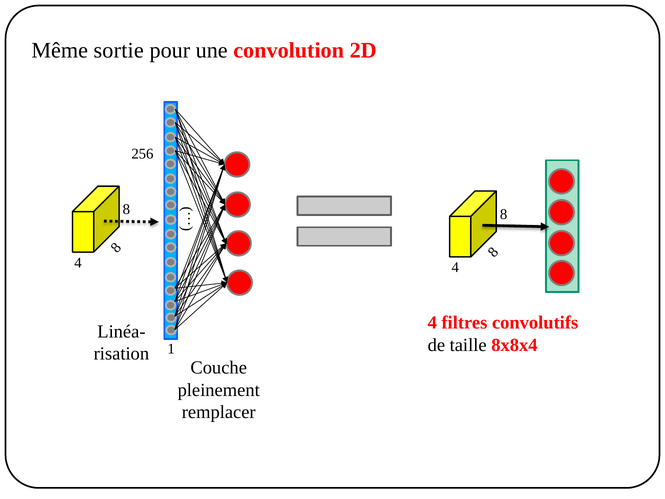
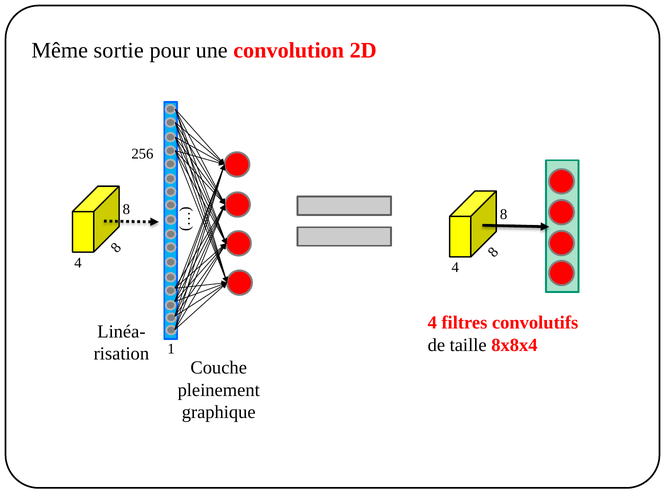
remplacer: remplacer -> graphique
